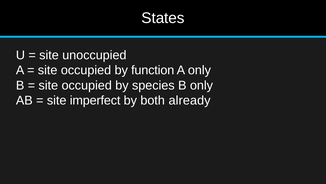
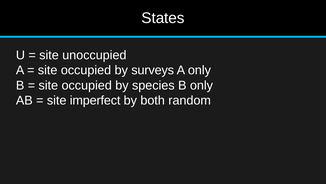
function: function -> surveys
already: already -> random
